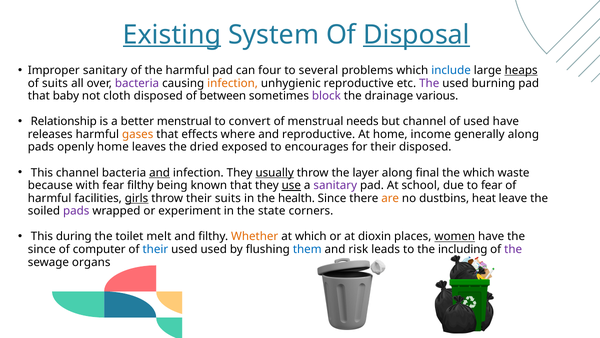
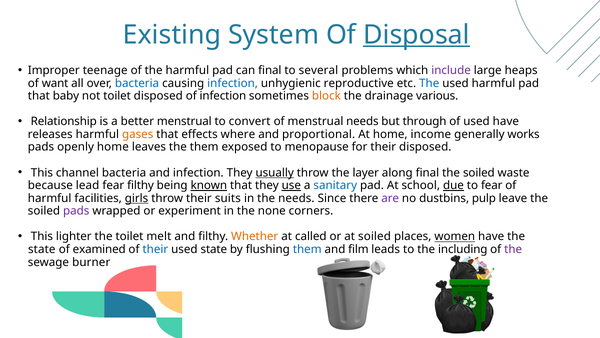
Existing underline: present -> none
Improper sanitary: sanitary -> teenage
can four: four -> final
include colour: blue -> purple
heaps underline: present -> none
of suits: suits -> want
bacteria at (137, 83) colour: purple -> blue
infection at (233, 83) colour: orange -> blue
The at (429, 83) colour: purple -> blue
used burning: burning -> harmful
not cloth: cloth -> toilet
of between: between -> infection
block colour: purple -> orange
but channel: channel -> through
and reproductive: reproductive -> proportional
generally along: along -> works
the dried: dried -> them
encourages: encourages -> menopause
and at (160, 172) underline: present -> none
which at (479, 172): which -> soiled
with: with -> lead
known underline: none -> present
sanitary at (335, 185) colour: purple -> blue
due underline: none -> present
the health: health -> needs
are colour: orange -> purple
heat: heat -> pulp
state: state -> none
during: during -> lighter
at which: which -> called
at dioxin: dioxin -> soiled
since at (42, 249): since -> state
computer: computer -> examined
used used: used -> state
risk: risk -> film
organs: organs -> burner
